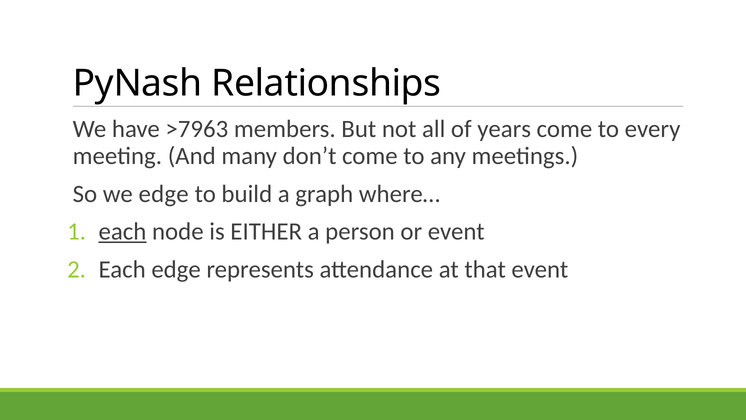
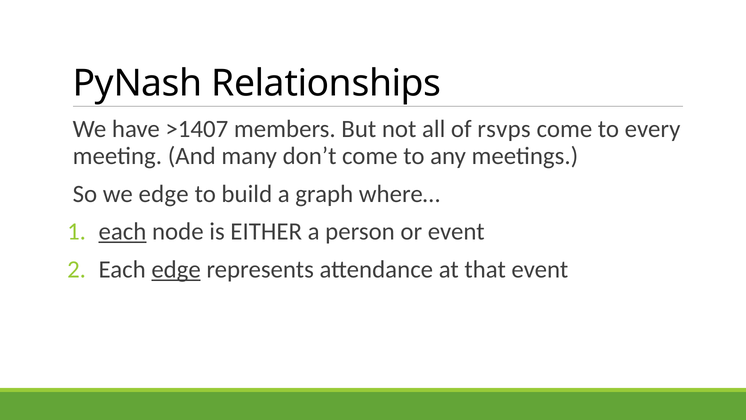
>7963: >7963 -> >1407
years: years -> rsvps
edge at (176, 269) underline: none -> present
